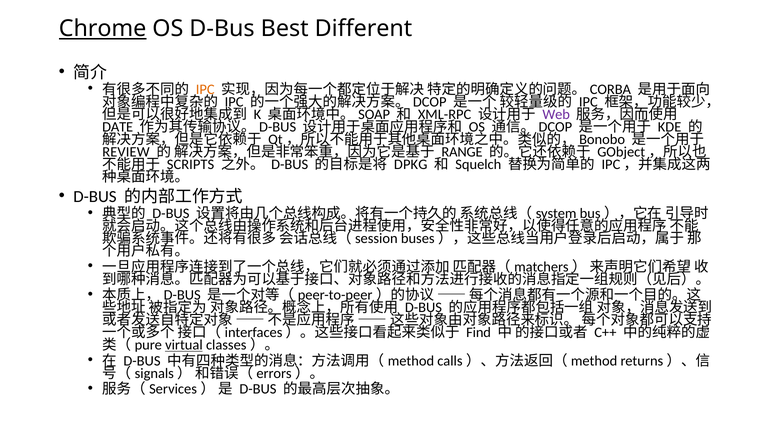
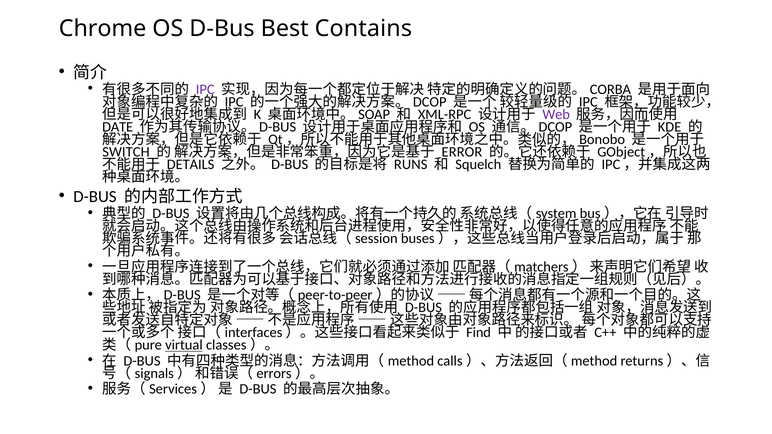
Chrome underline: present -> none
Different: Different -> Contains
IPC at (205, 89) colour: orange -> purple
REVIEW: REVIEW -> SWITCH
RANGE: RANGE -> ERROR
SCRIPTS: SCRIPTS -> DETAILS
DPKG: DPKG -> RUNS
